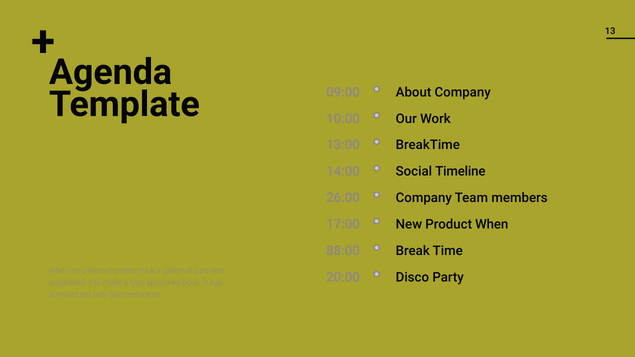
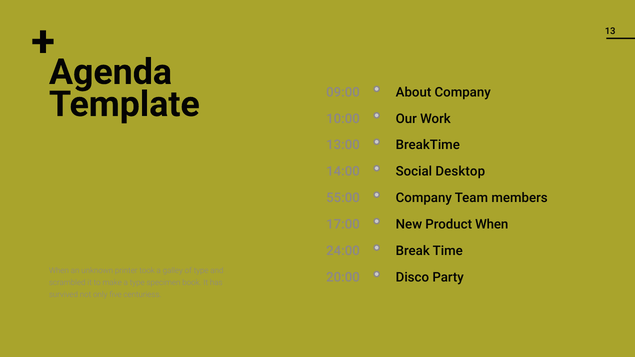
Timeline: Timeline -> Desktop
26:00: 26:00 -> 55:00
88:00: 88:00 -> 24:00
